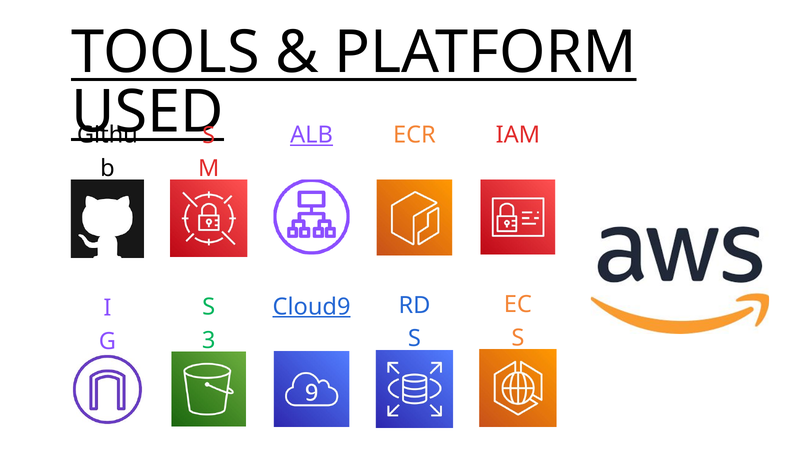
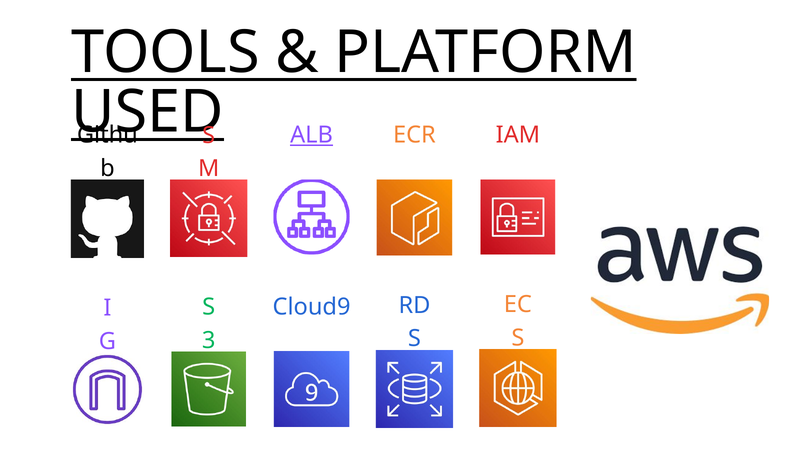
Cloud9 underline: present -> none
